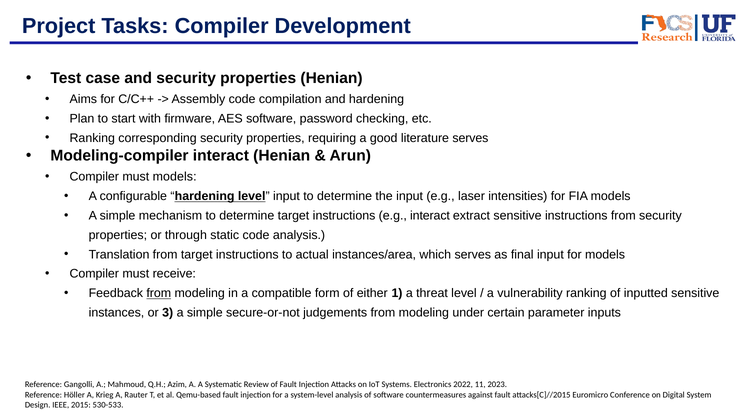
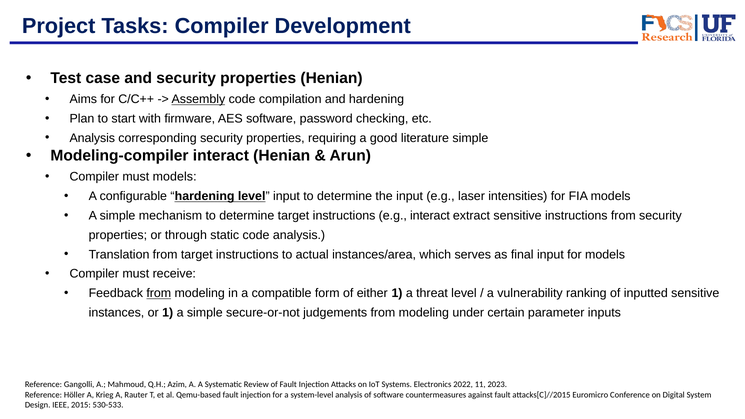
Assembly underline: none -> present
Ranking at (92, 138): Ranking -> Analysis
literature serves: serves -> simple
or 3: 3 -> 1
